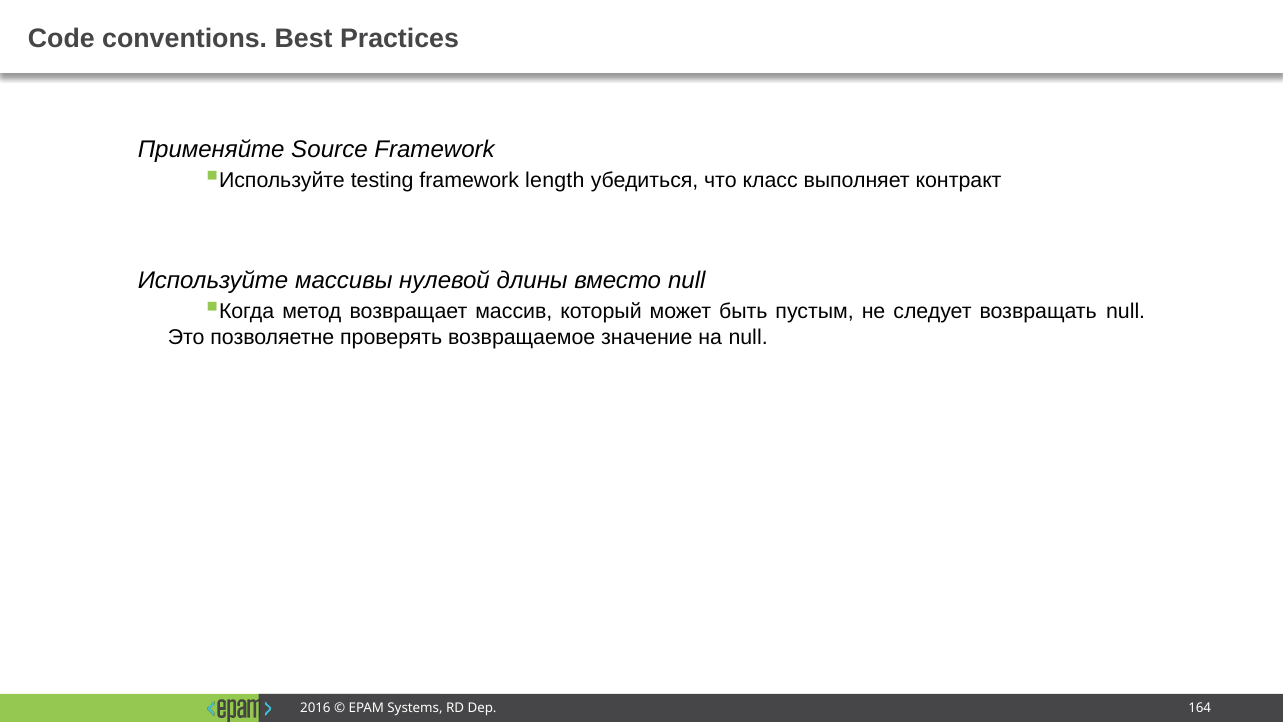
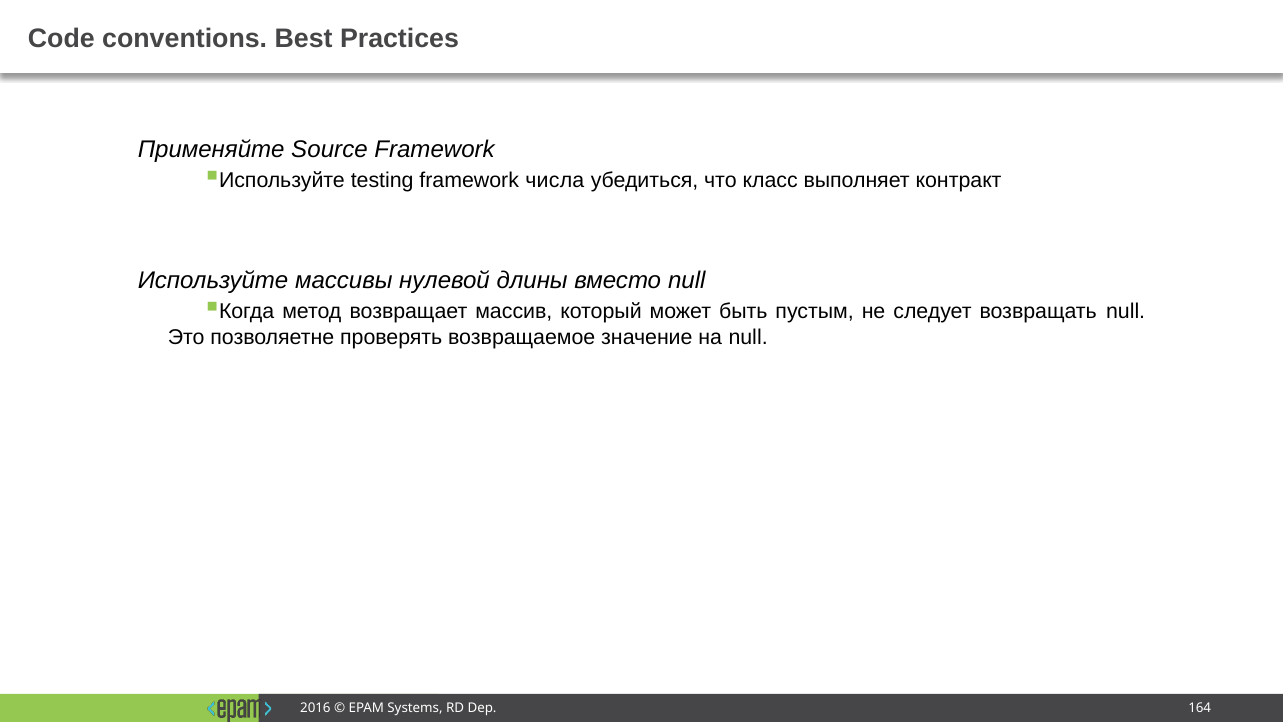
length: length -> числа
